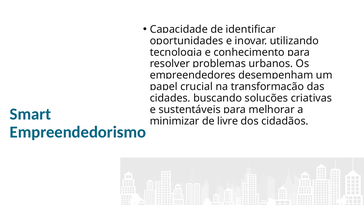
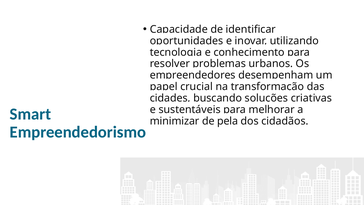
livre: livre -> pela
